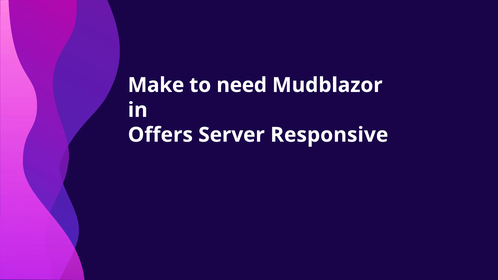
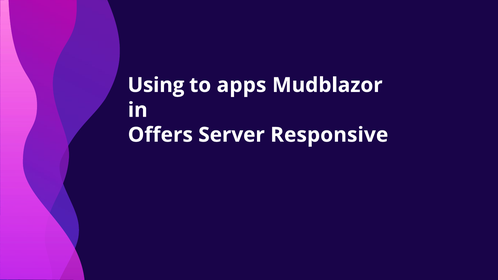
Make: Make -> Using
need: need -> apps
